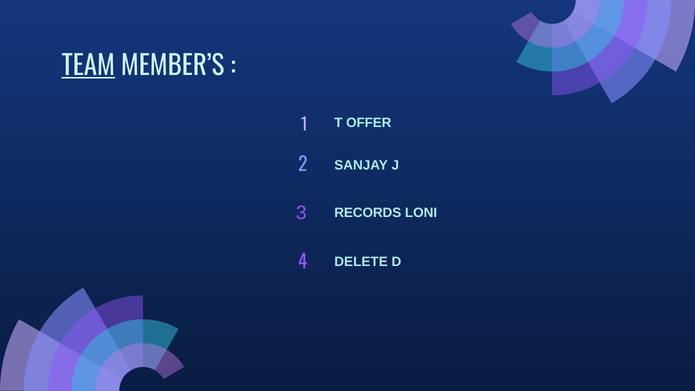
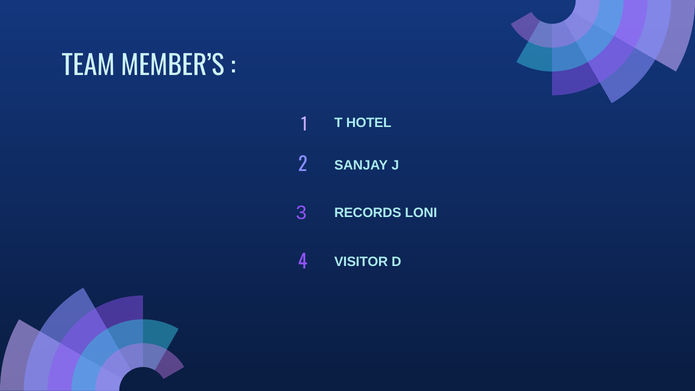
TEAM underline: present -> none
OFFER: OFFER -> HOTEL
DELETE: DELETE -> VISITOR
